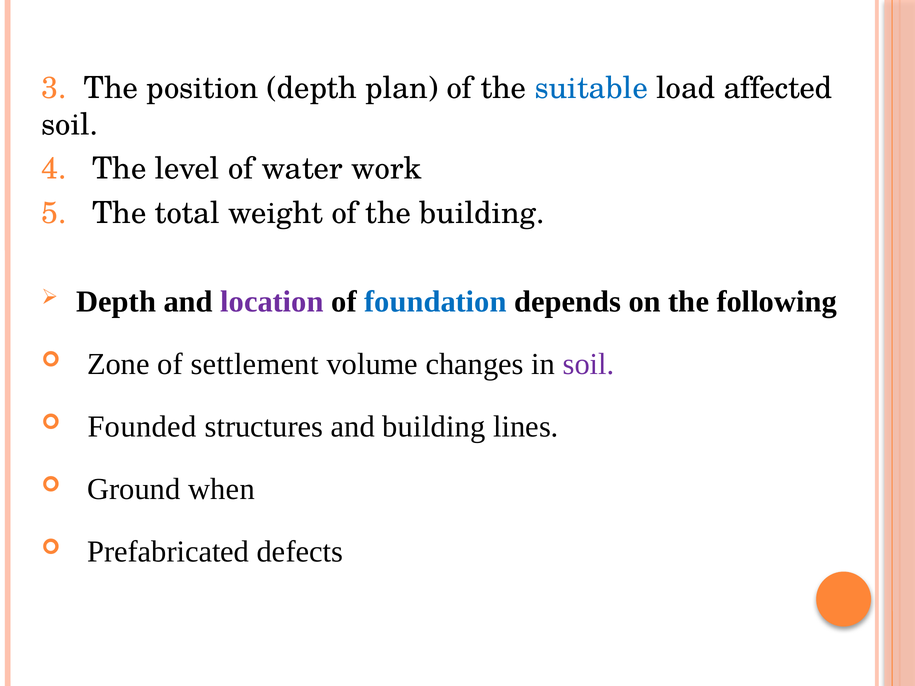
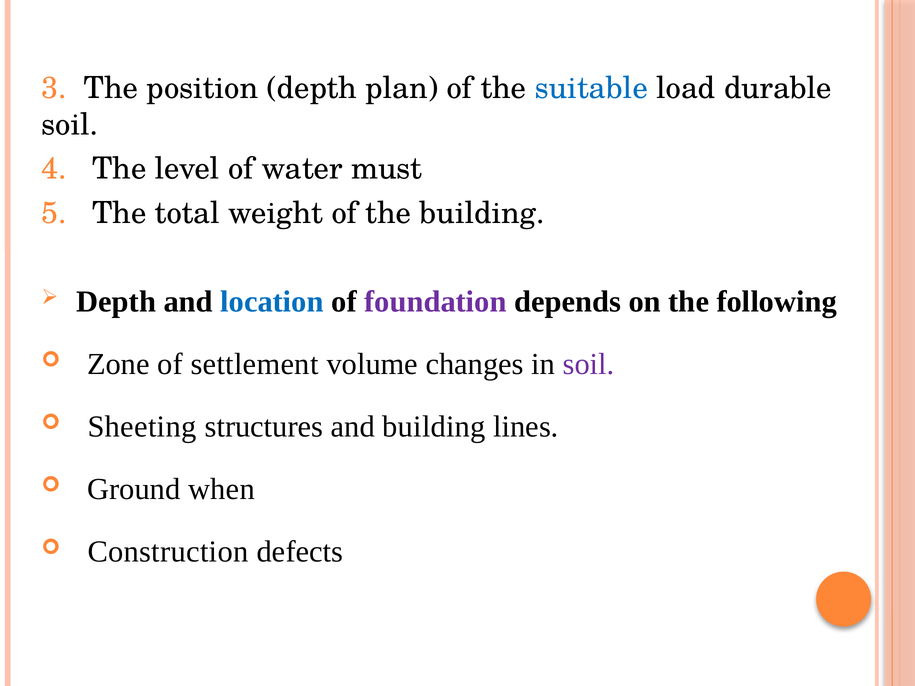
affected: affected -> durable
work: work -> must
location colour: purple -> blue
foundation colour: blue -> purple
Founded: Founded -> Sheeting
Prefabricated: Prefabricated -> Construction
